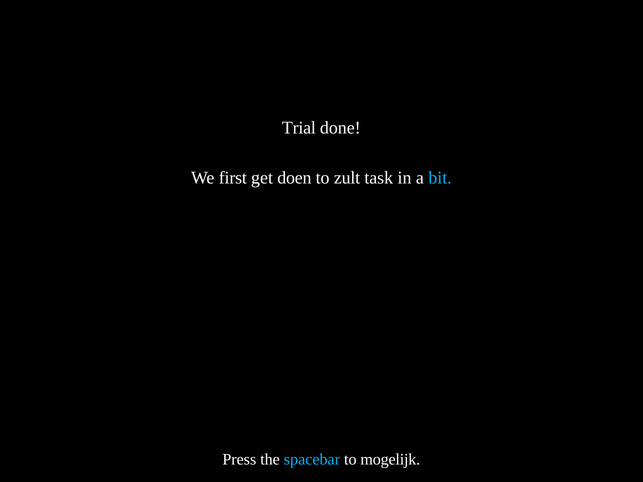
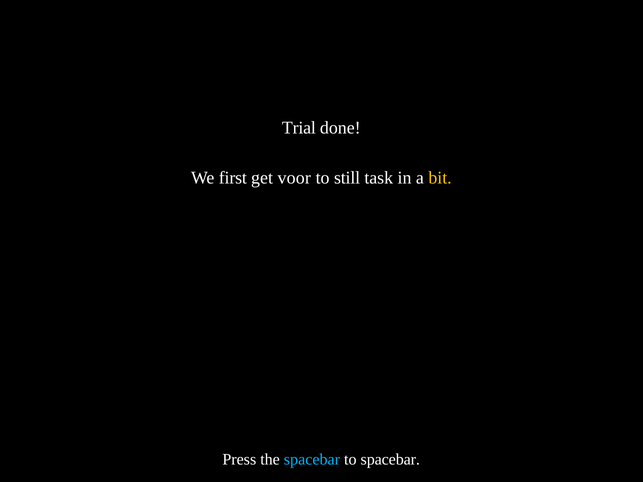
doen: doen -> voor
zult: zult -> still
bit colour: light blue -> yellow
to mogelijk: mogelijk -> spacebar
